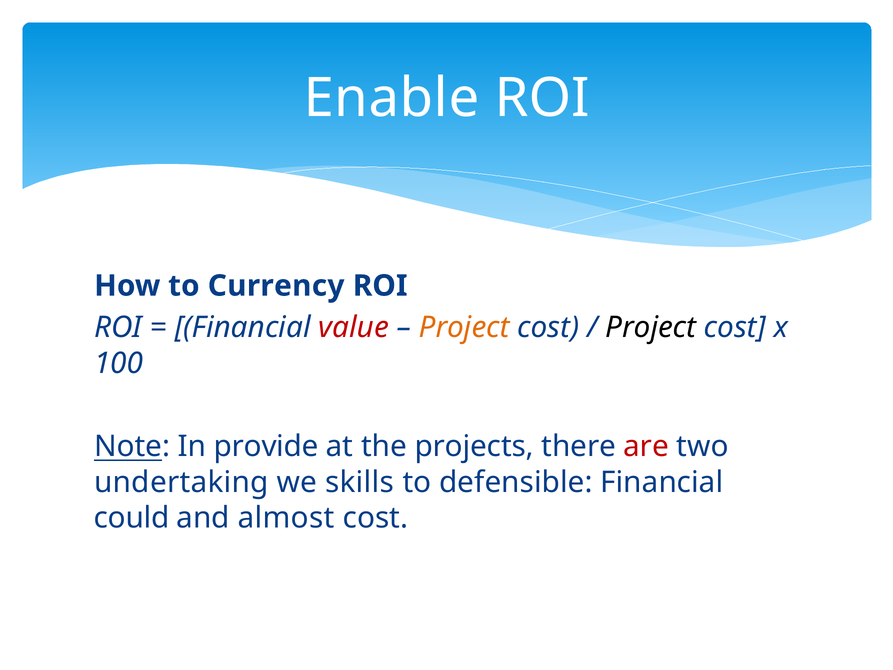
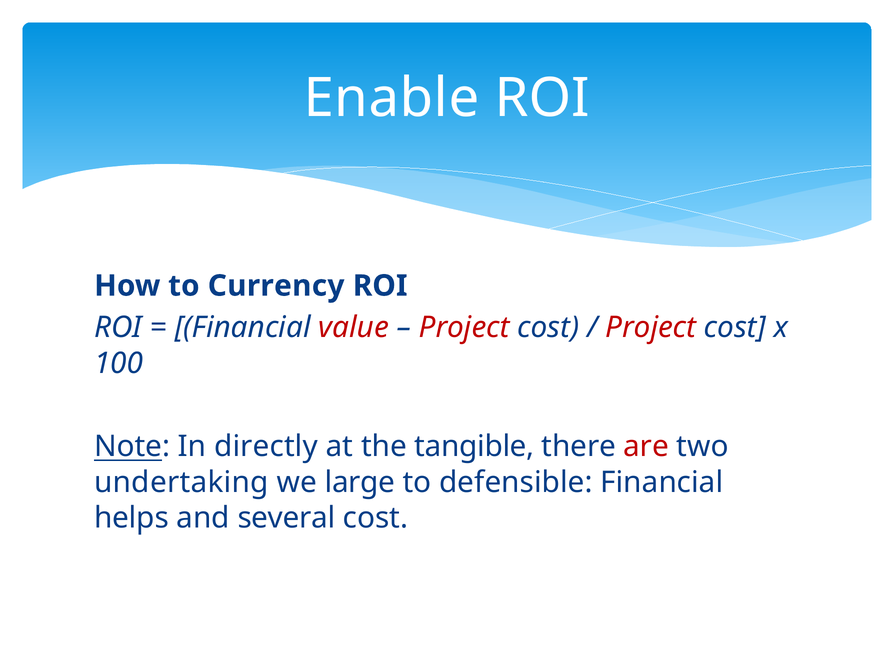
Project at (464, 327) colour: orange -> red
Project at (651, 327) colour: black -> red
provide: provide -> directly
projects: projects -> tangible
skills: skills -> large
could: could -> helps
almost: almost -> several
